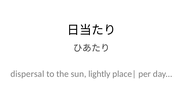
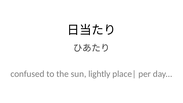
dispersal: dispersal -> confused
